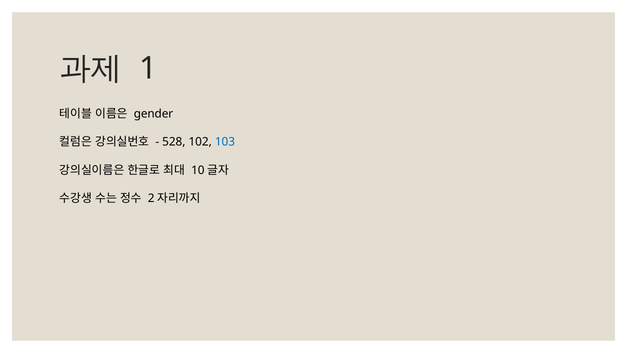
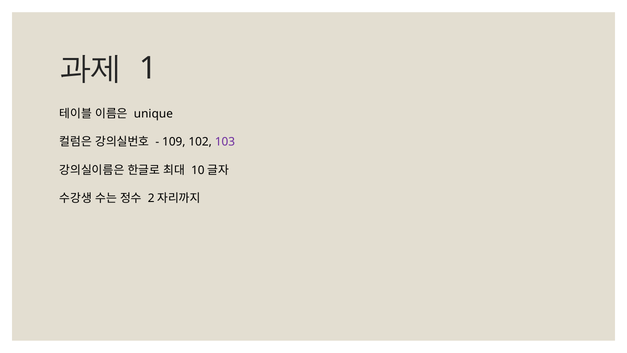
gender: gender -> unique
528: 528 -> 109
103 colour: blue -> purple
